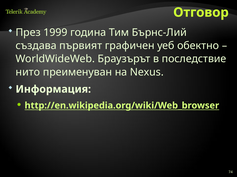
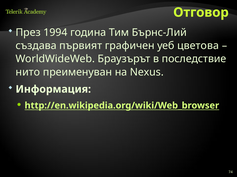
1999: 1999 -> 1994
обектно: обектно -> цветова
